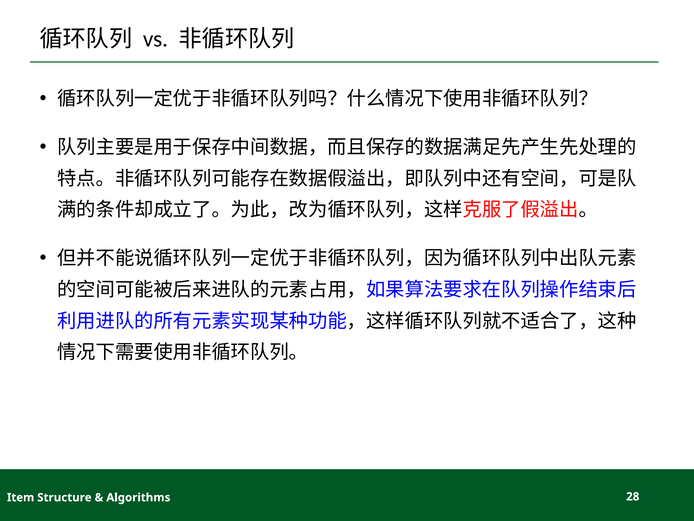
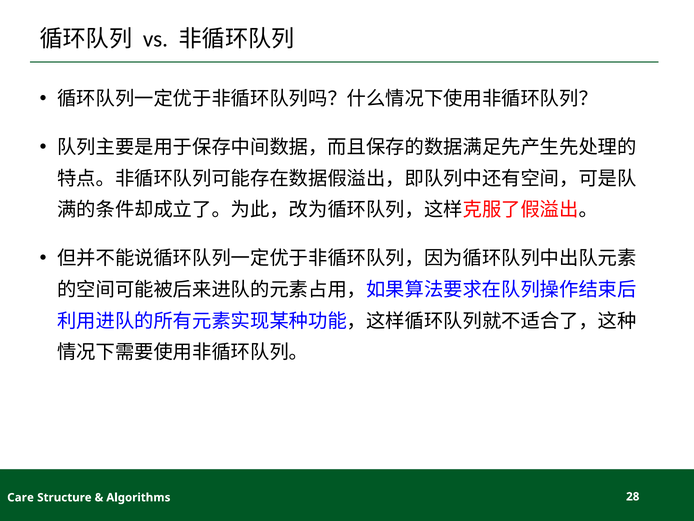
Item: Item -> Care
